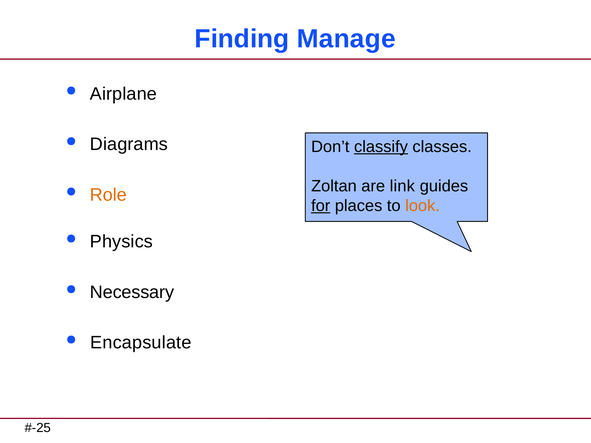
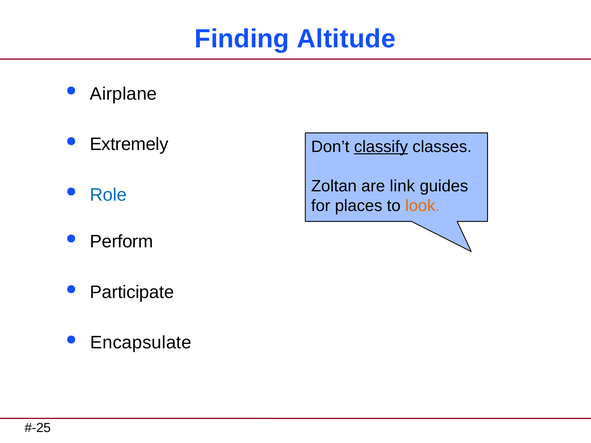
Manage: Manage -> Altitude
Diagrams: Diagrams -> Extremely
Role colour: orange -> blue
for underline: present -> none
Physics: Physics -> Perform
Necessary: Necessary -> Participate
